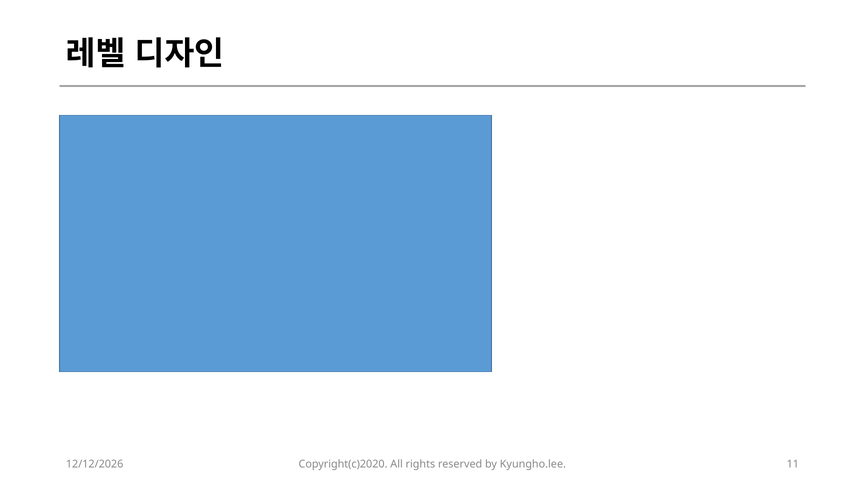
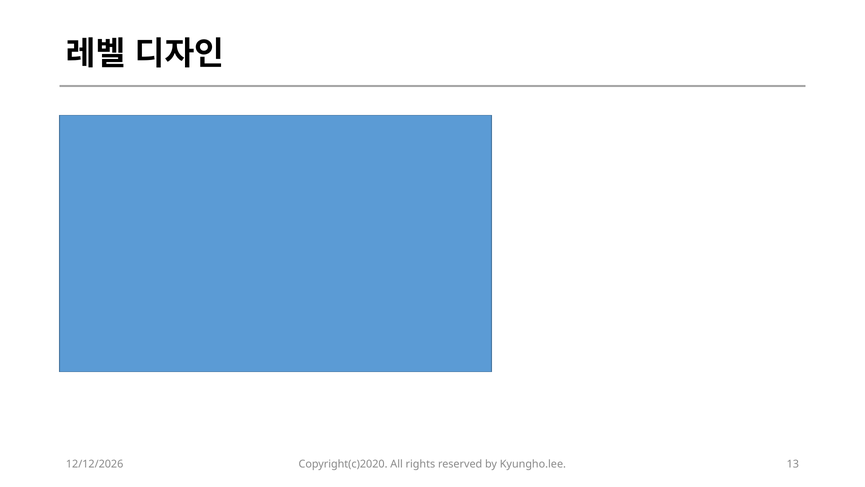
11: 11 -> 13
